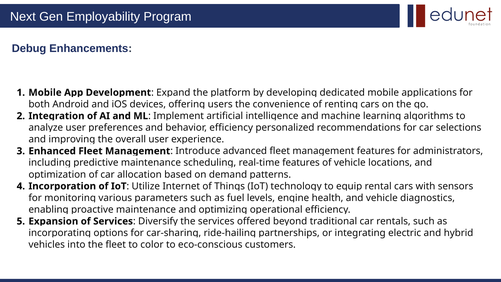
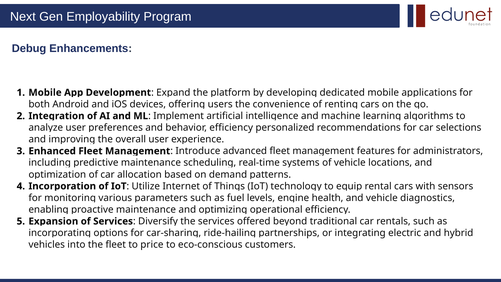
features at (301, 163): features -> systems
color: color -> price
